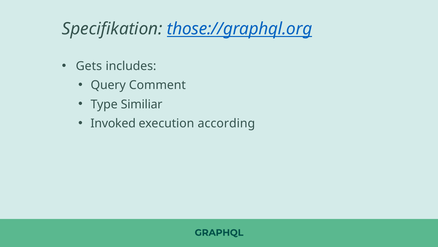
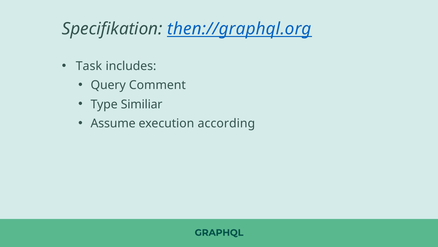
those://graphql.org: those://graphql.org -> then://graphql.org
Gets: Gets -> Task
Invoked: Invoked -> Assume
